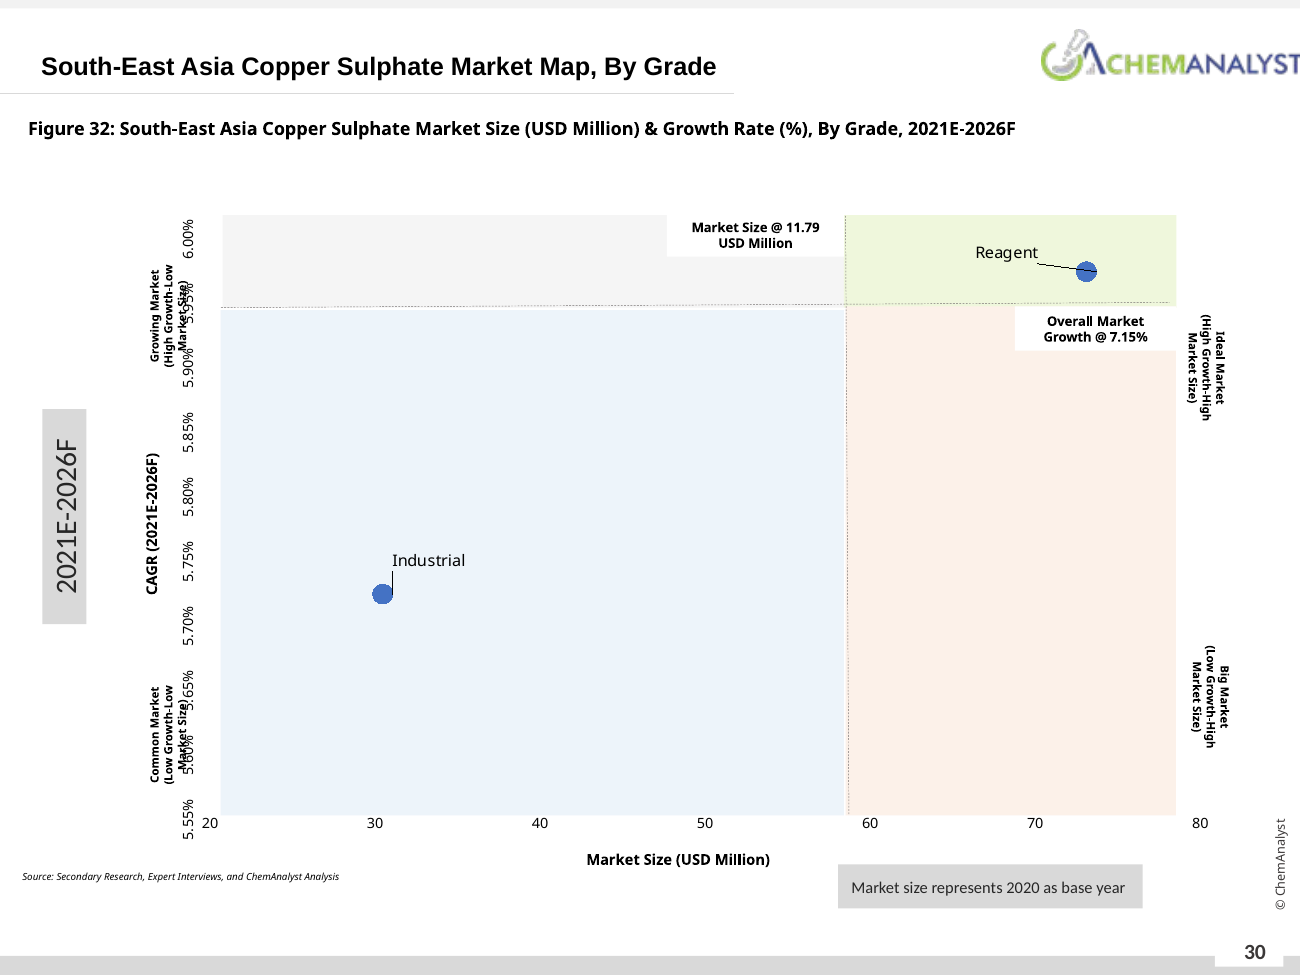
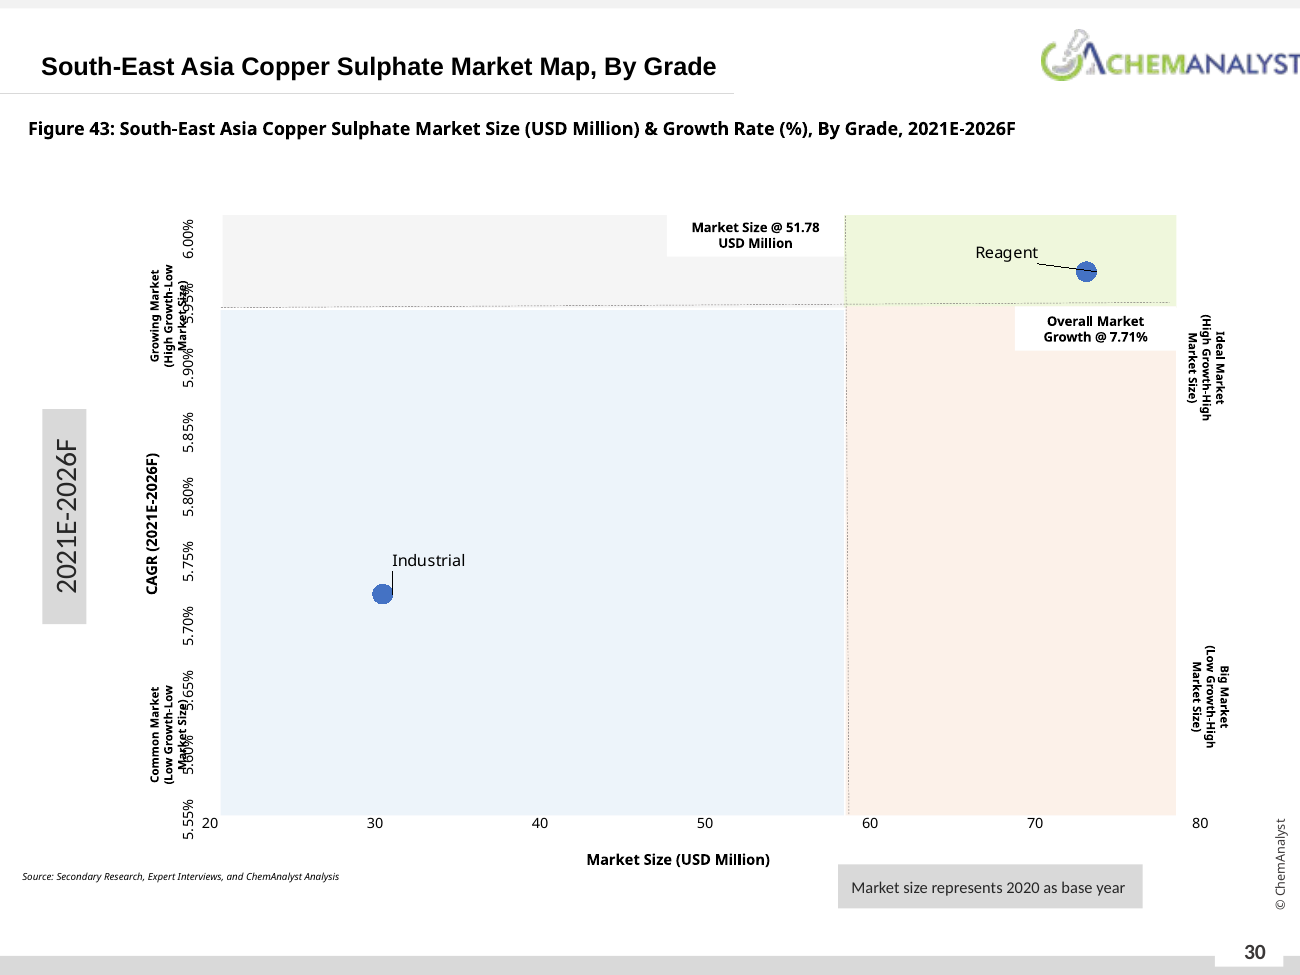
32: 32 -> 43
11.79: 11.79 -> 51.78
7.15%: 7.15% -> 7.71%
